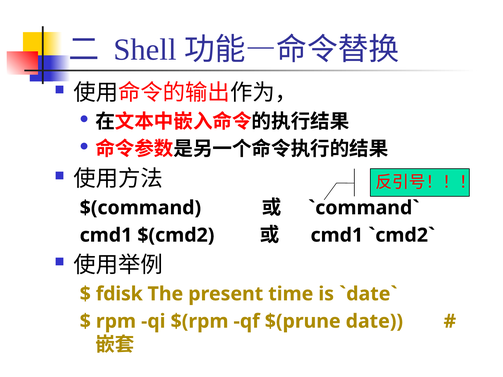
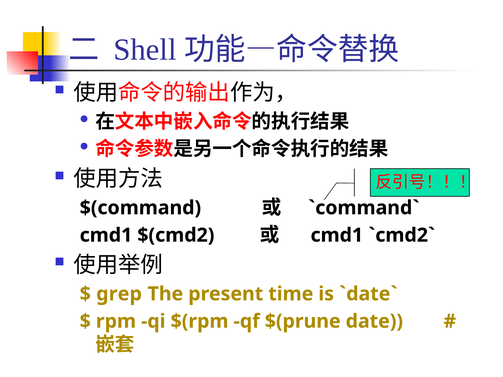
fdisk: fdisk -> grep
